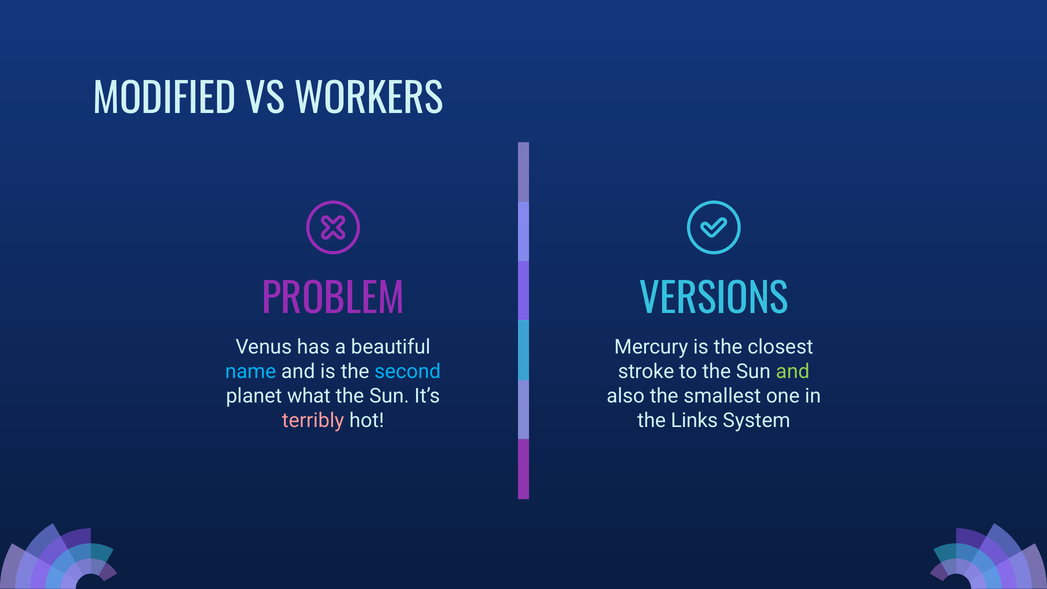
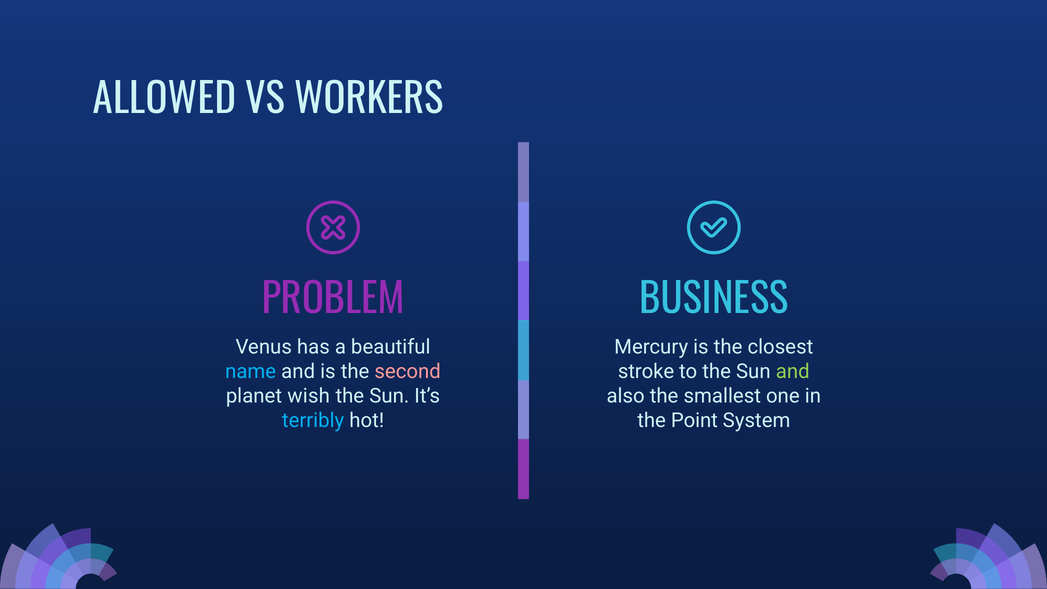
MODIFIED: MODIFIED -> ALLOWED
VERSIONS: VERSIONS -> BUSINESS
second colour: light blue -> pink
what: what -> wish
terribly colour: pink -> light blue
Links: Links -> Point
